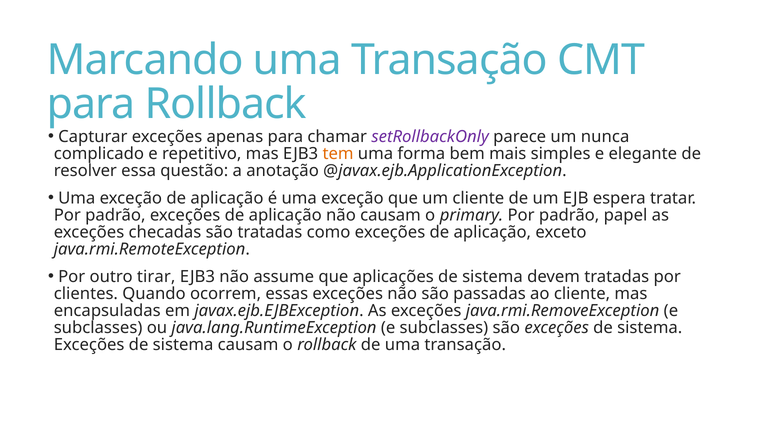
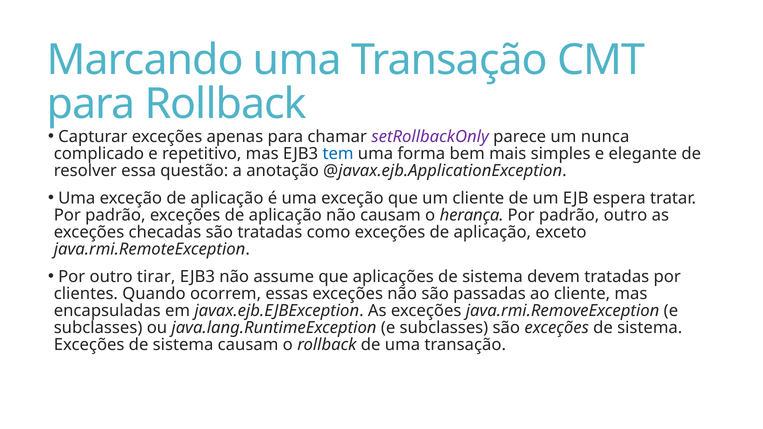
tem colour: orange -> blue
primary: primary -> herança
padrão papel: papel -> outro
